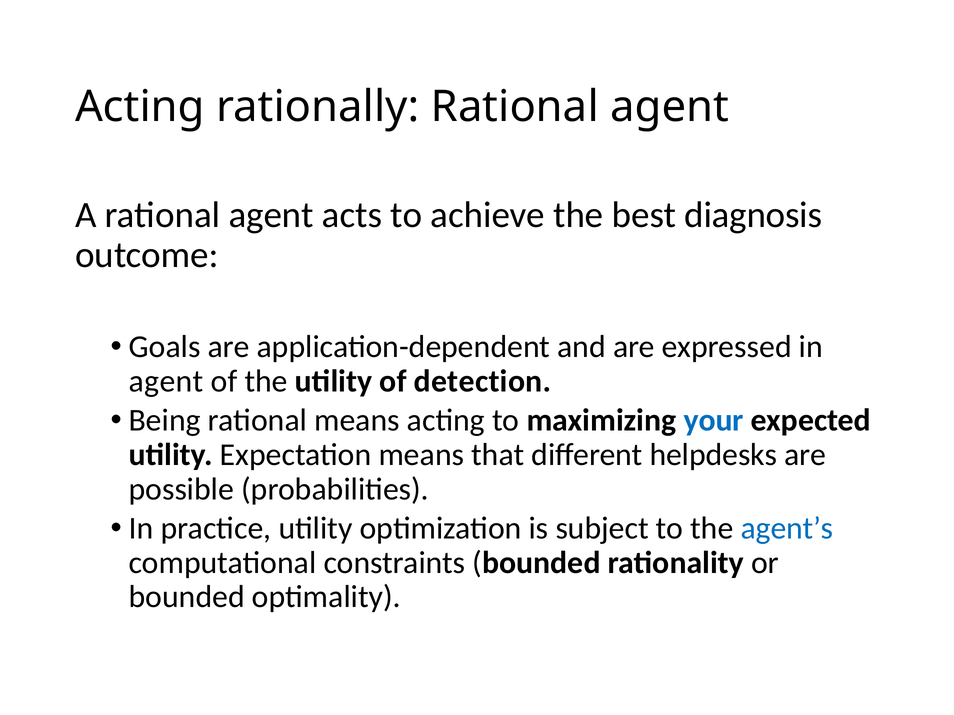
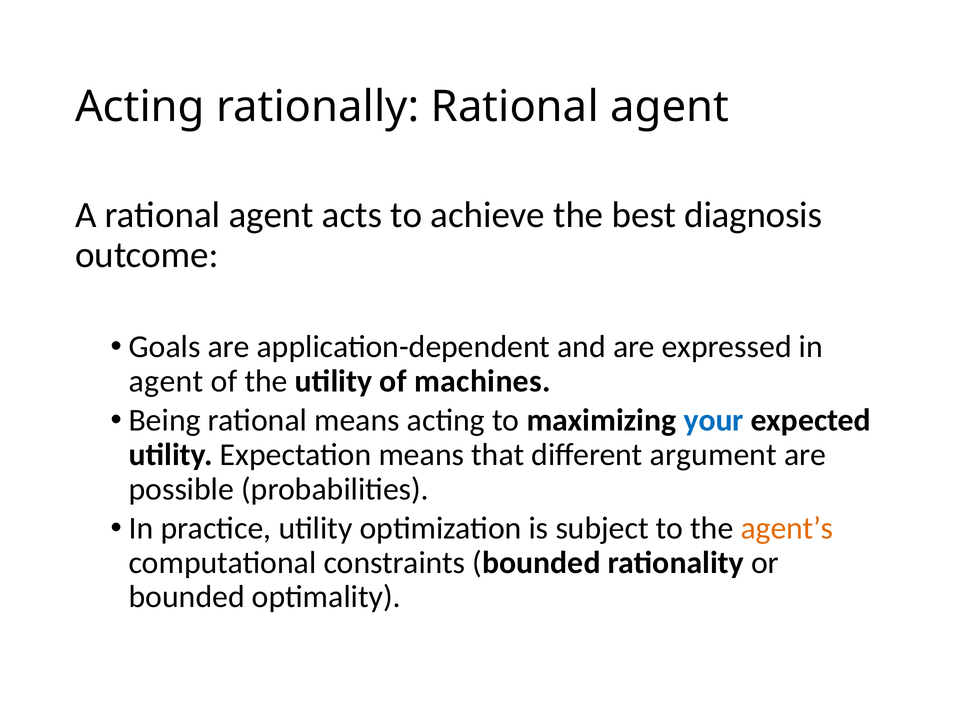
detection: detection -> machines
helpdesks: helpdesks -> argument
agent’s colour: blue -> orange
